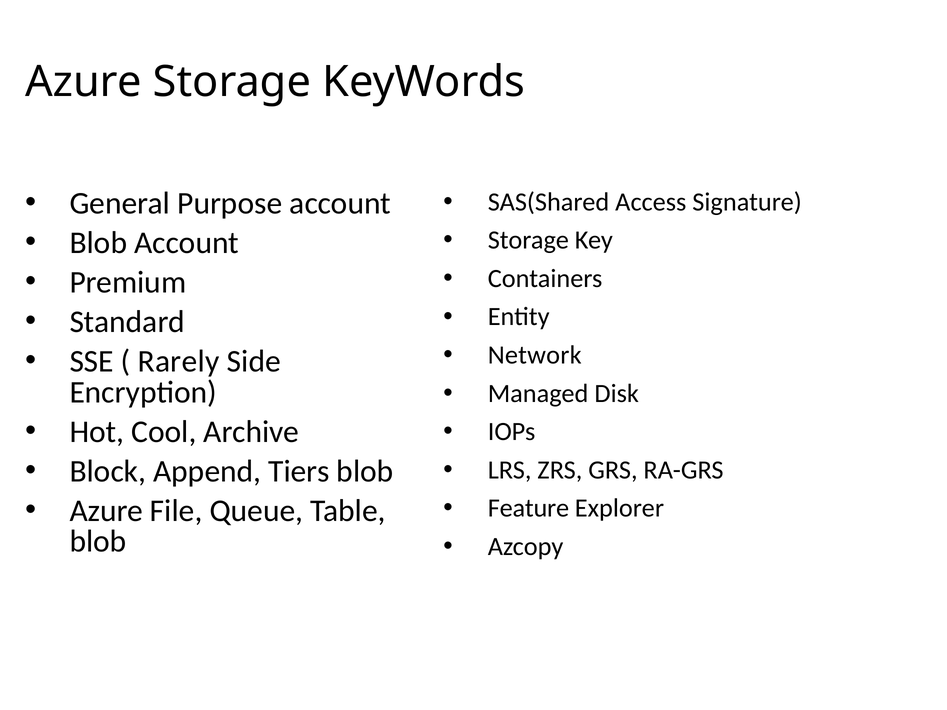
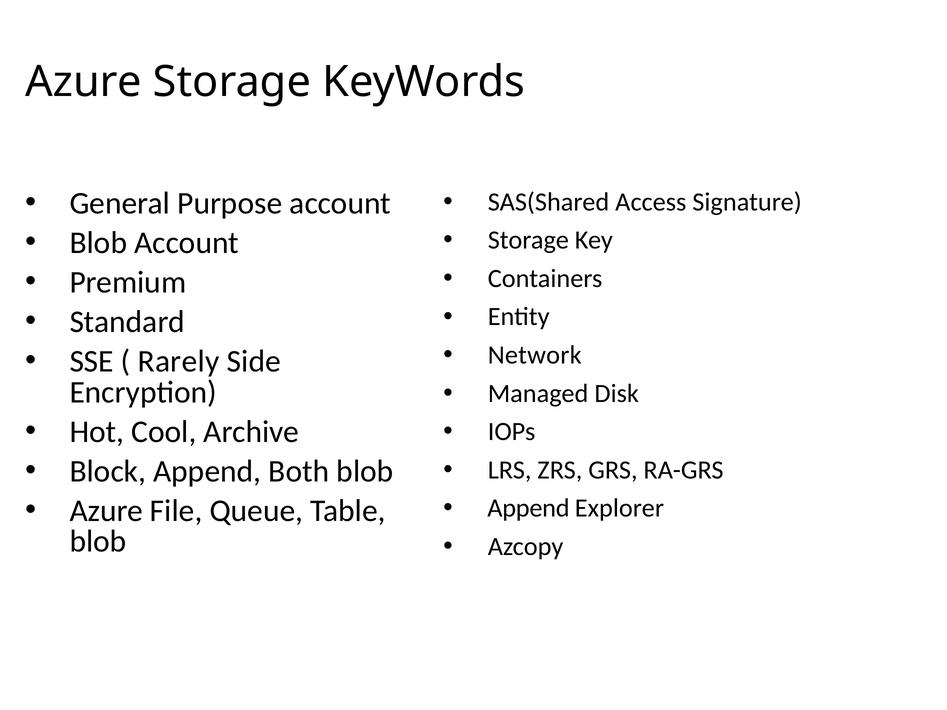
Tiers: Tiers -> Both
Feature at (528, 508): Feature -> Append
